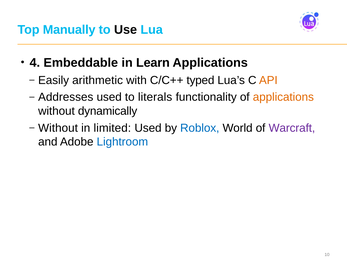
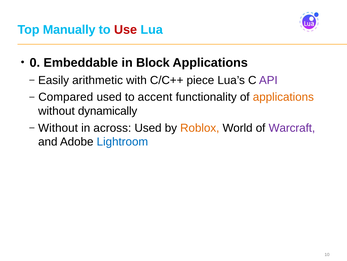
Use colour: black -> red
4: 4 -> 0
Learn: Learn -> Block
typed: typed -> piece
API colour: orange -> purple
Addresses: Addresses -> Compared
literals: literals -> accent
limited: limited -> across
Roblox colour: blue -> orange
